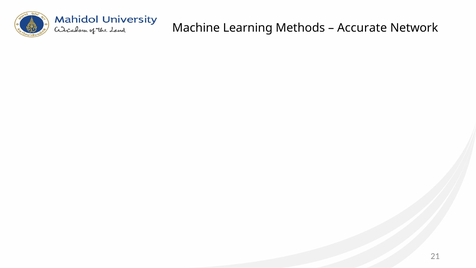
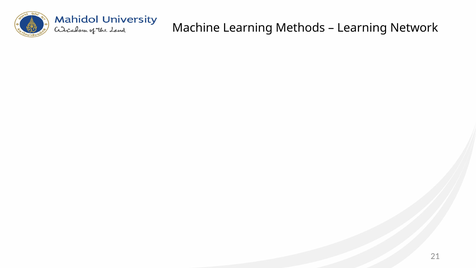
Accurate at (362, 28): Accurate -> Learning
